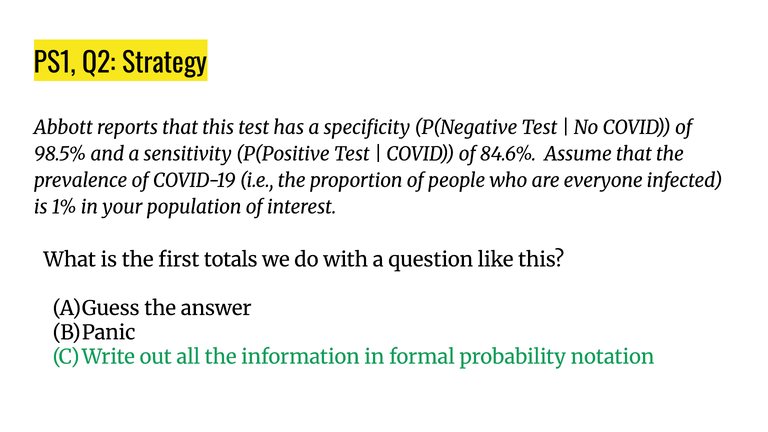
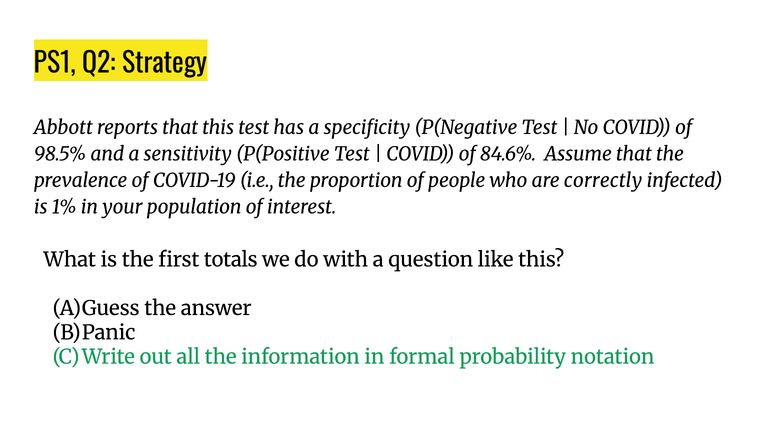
everyone: everyone -> correctly
